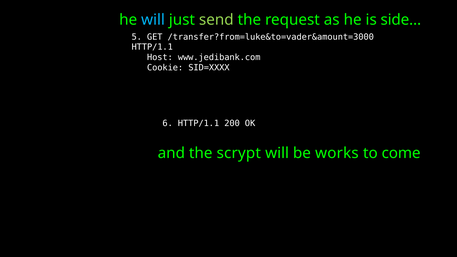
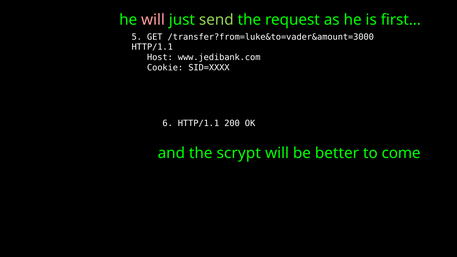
will at (153, 20) colour: light blue -> pink
side…: side… -> first…
works: works -> better
